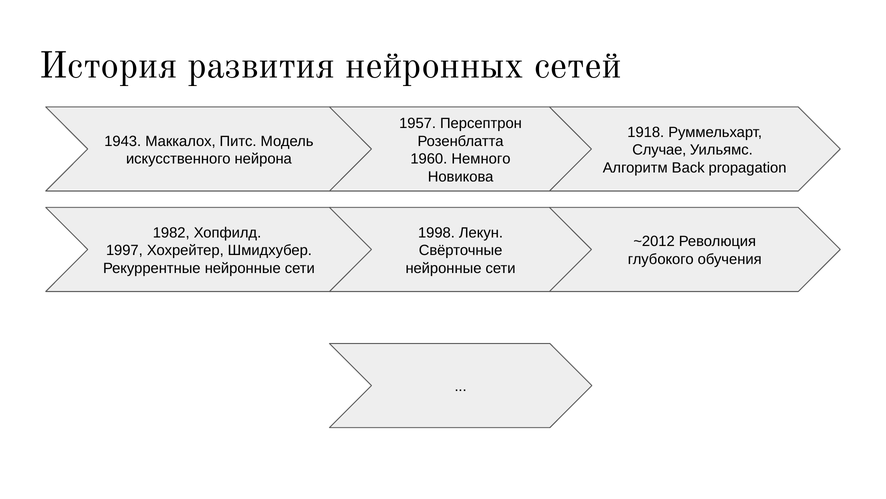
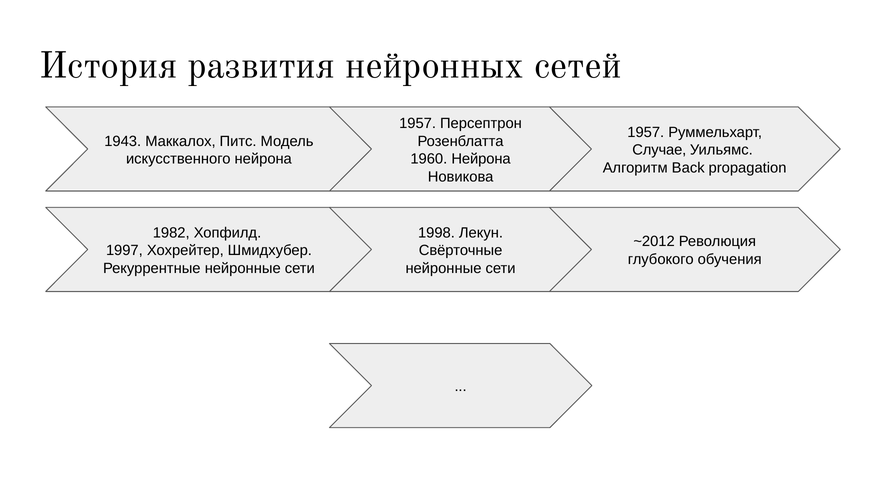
1918 at (646, 132): 1918 -> 1957
1960 Немного: Немного -> Нейрона
